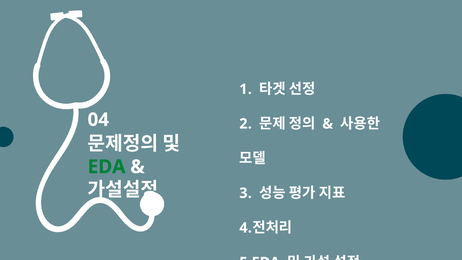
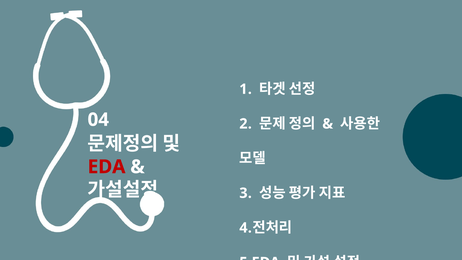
EDA colour: green -> red
